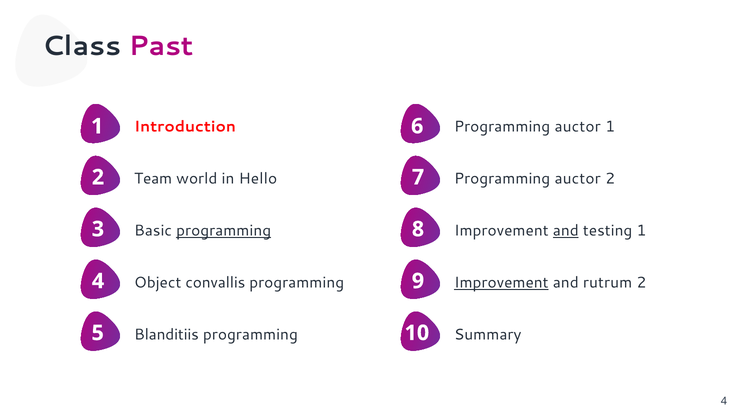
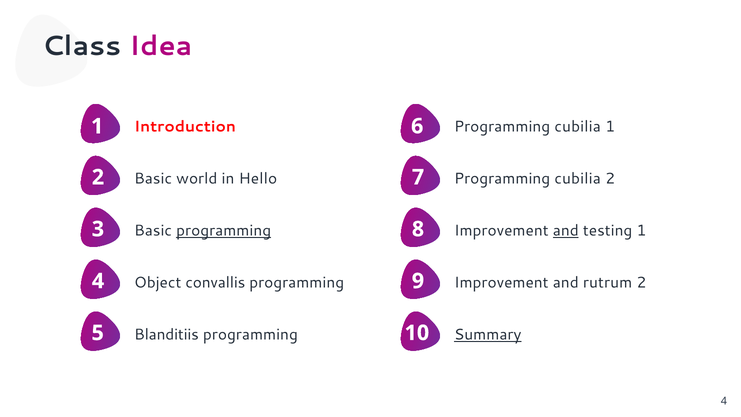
Past: Past -> Idea
6 Programming auctor: auctor -> cubilia
Team at (153, 179): Team -> Basic
auctor at (578, 179): auctor -> cubilia
Improvement at (501, 283) underline: present -> none
Summary underline: none -> present
